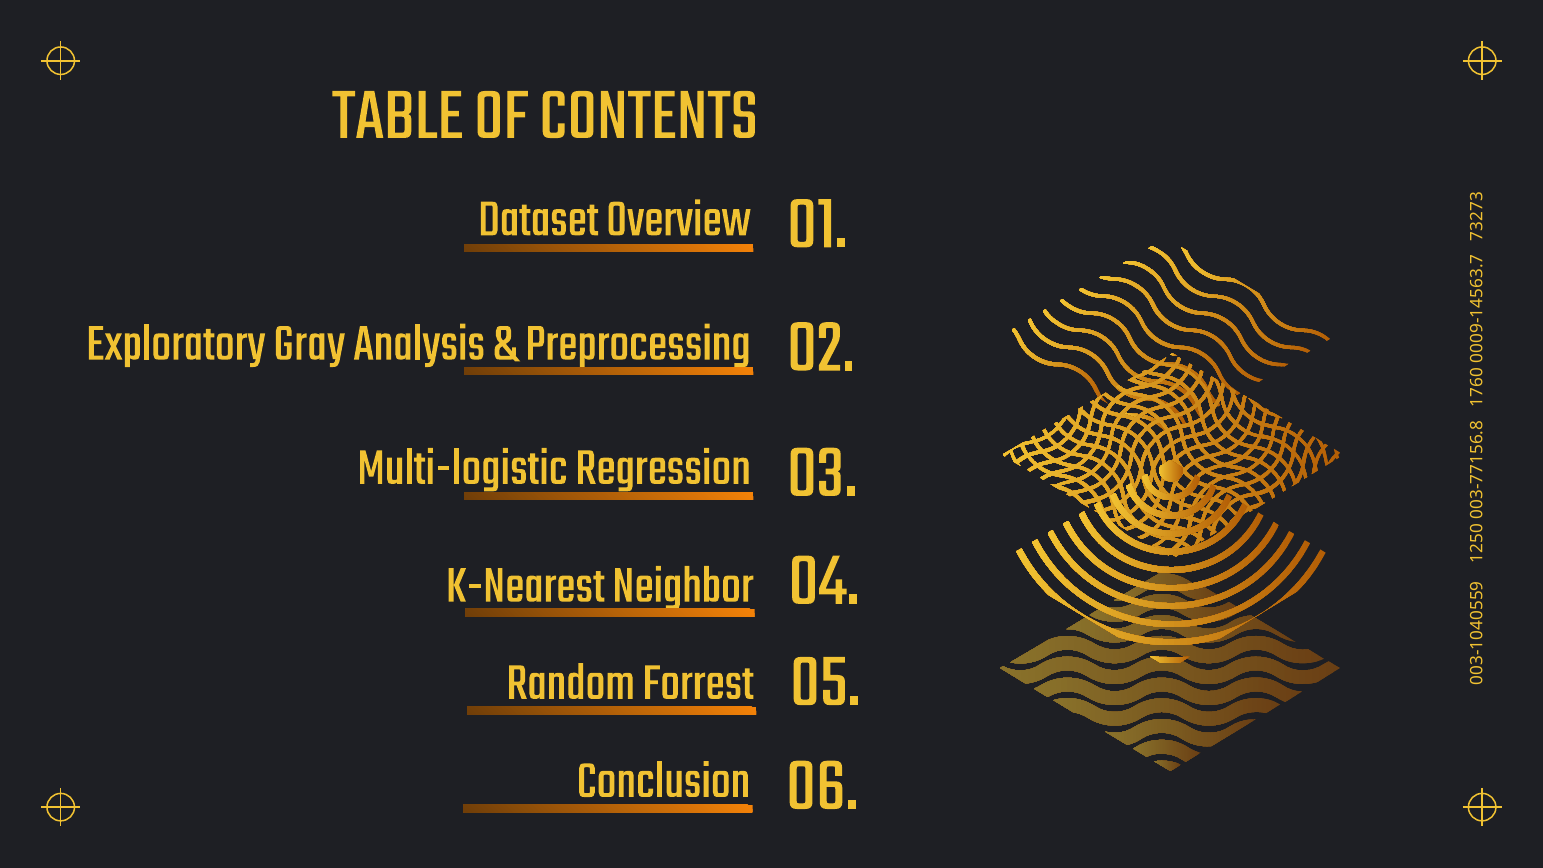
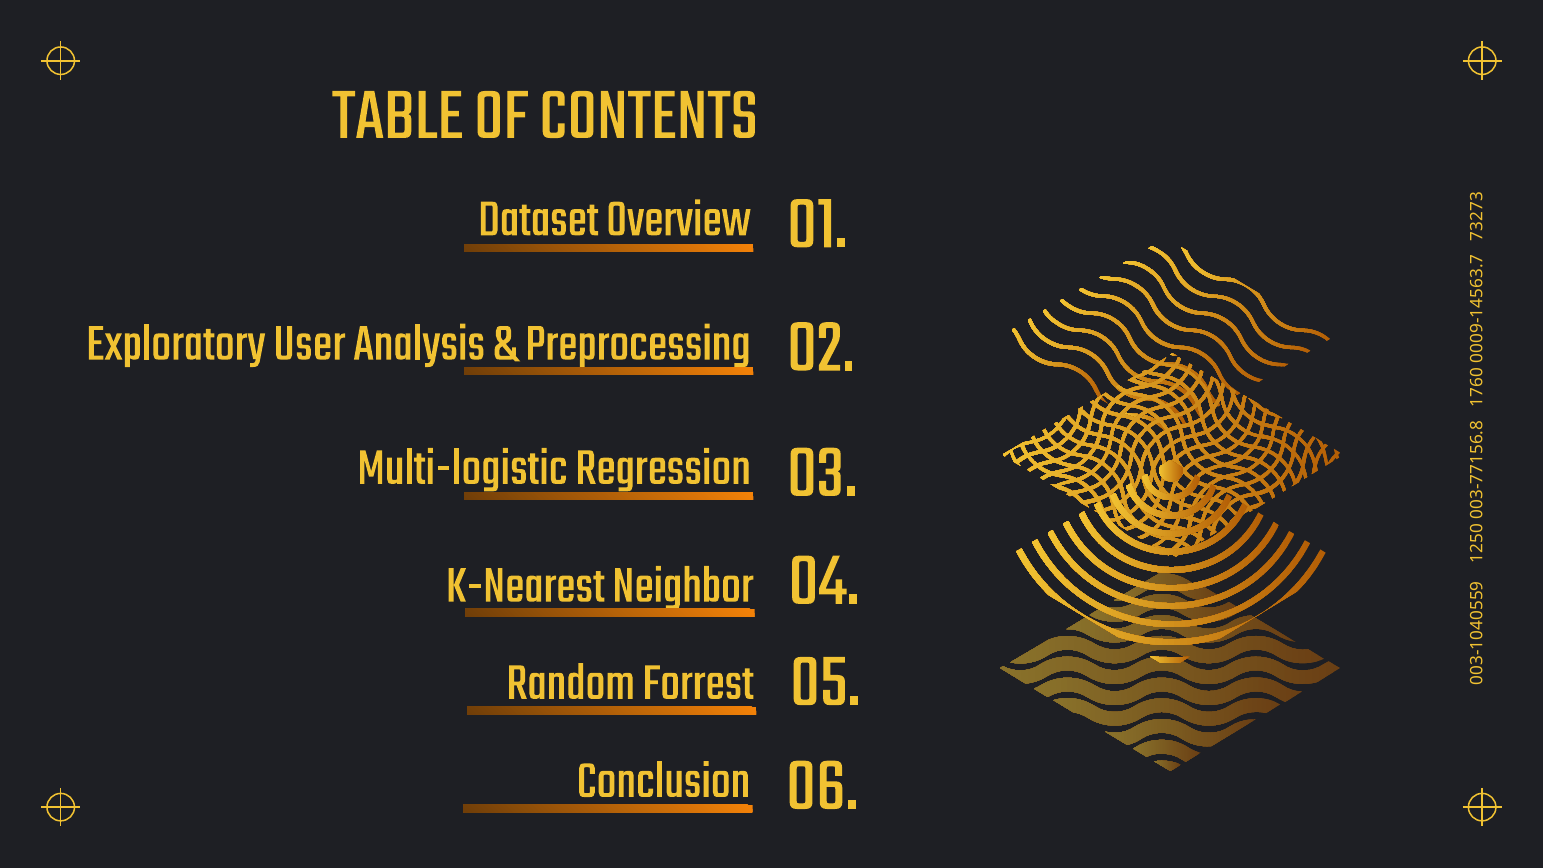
Gray: Gray -> User
